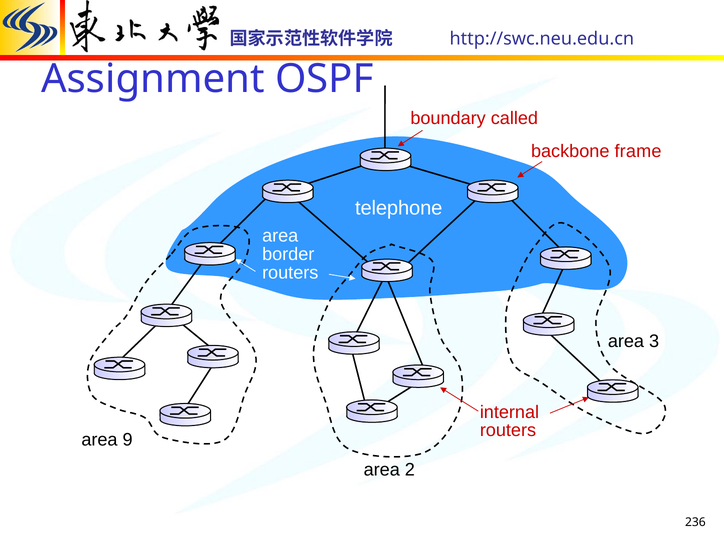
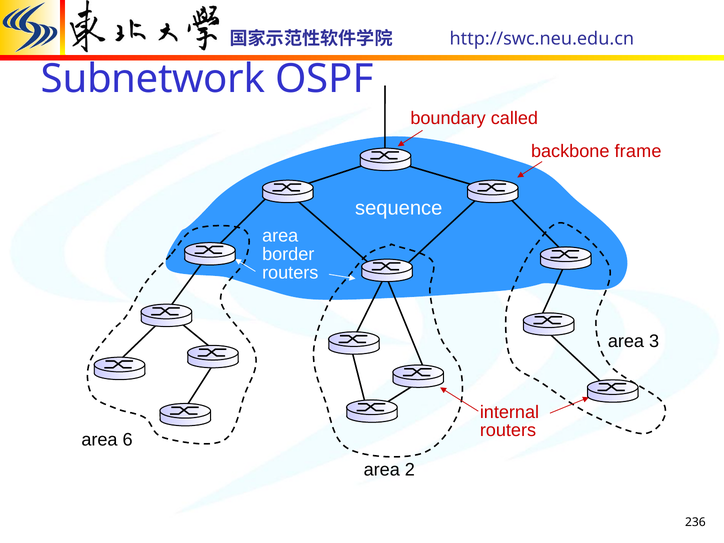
Assignment: Assignment -> Subnetwork
telephone: telephone -> sequence
9: 9 -> 6
